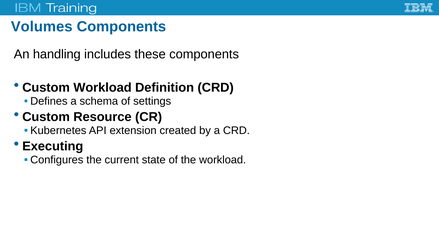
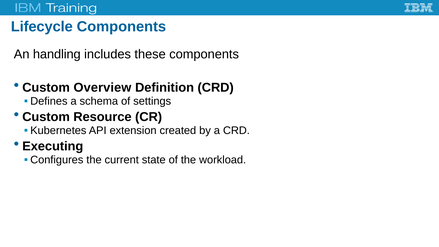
Volumes: Volumes -> Lifecycle
Custom Workload: Workload -> Overview
